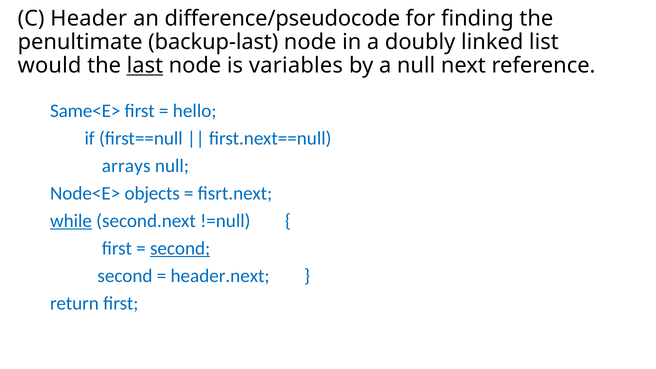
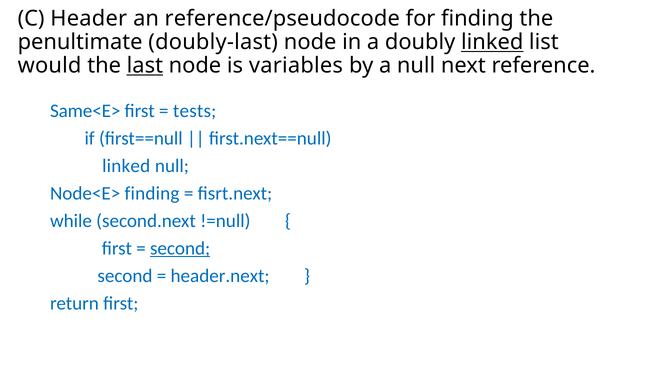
difference/pseudocode: difference/pseudocode -> reference/pseudocode
backup-last: backup-last -> doubly-last
linked at (492, 42) underline: none -> present
hello: hello -> tests
arrays at (126, 166): arrays -> linked
Node<E> objects: objects -> finding
while underline: present -> none
